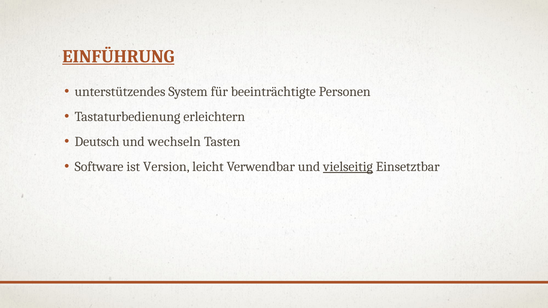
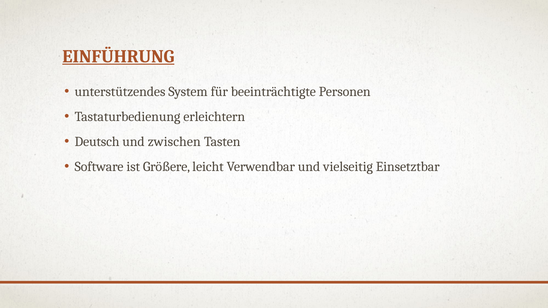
wechseln: wechseln -> zwischen
Version: Version -> Größere
vielseitig underline: present -> none
